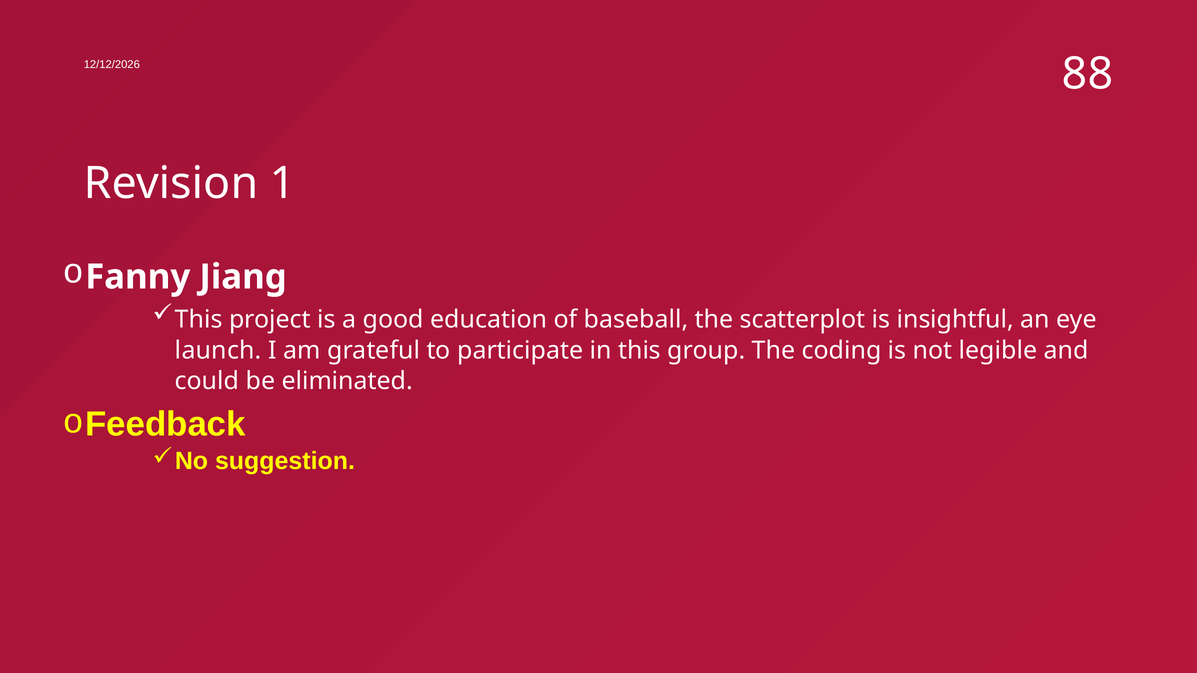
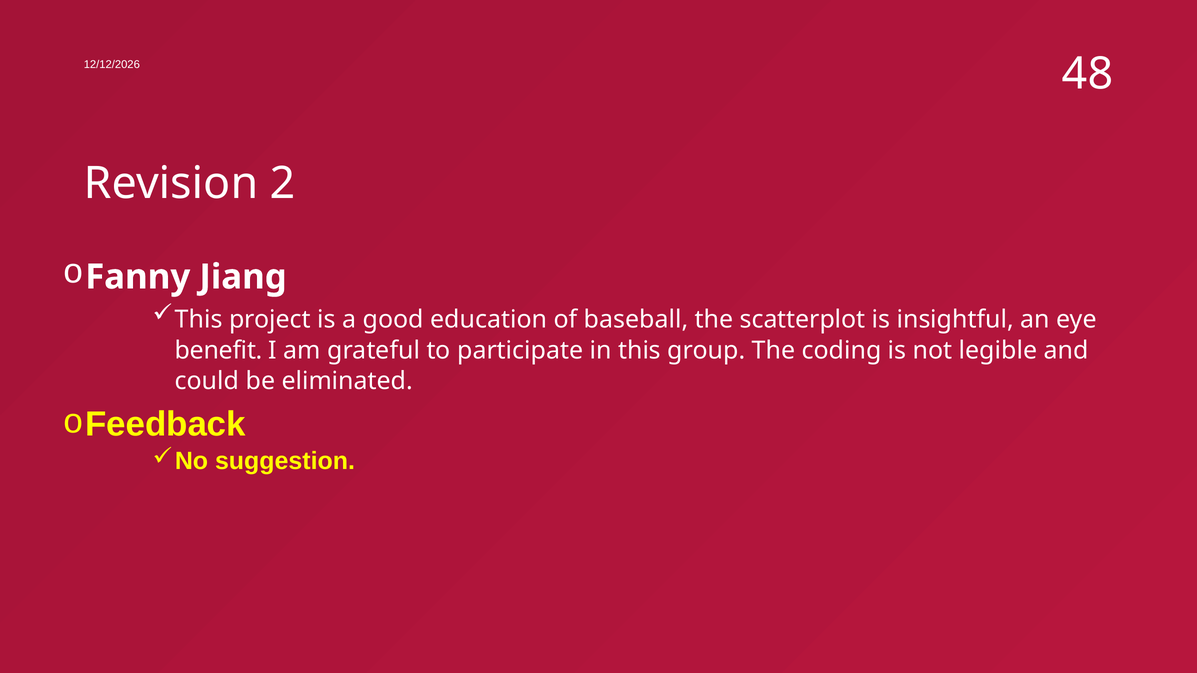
88: 88 -> 48
1: 1 -> 2
launch: launch -> benefit
